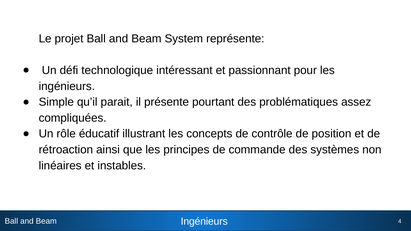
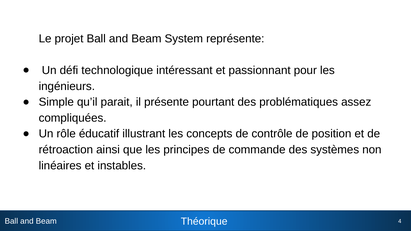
Ingénieurs at (204, 222): Ingénieurs -> Théorique
